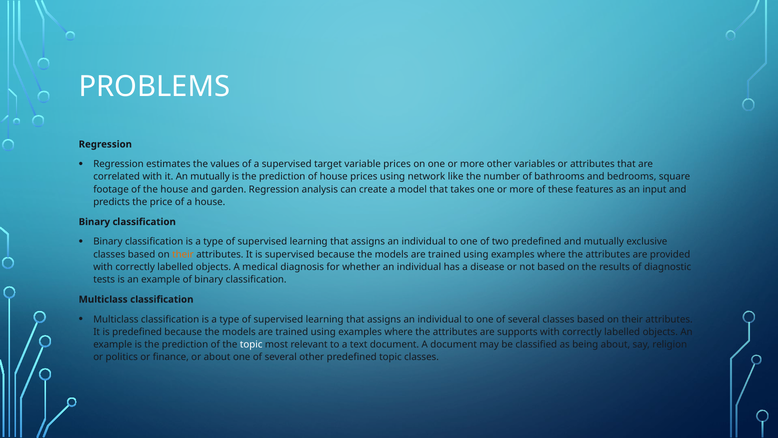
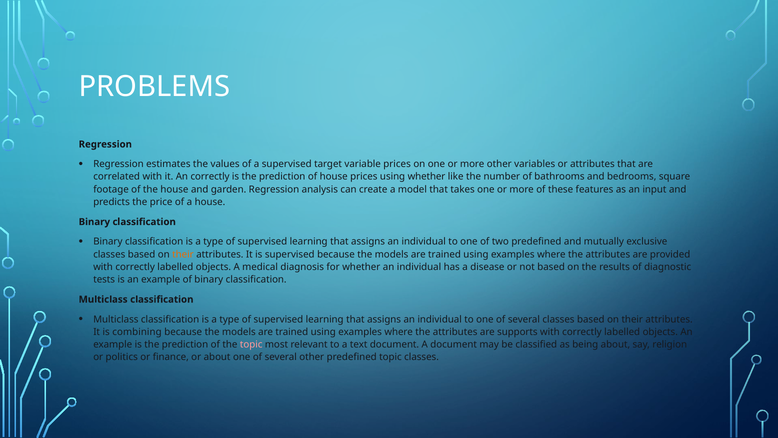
An mutually: mutually -> correctly
using network: network -> whether
is predefined: predefined -> combining
topic at (251, 344) colour: white -> pink
